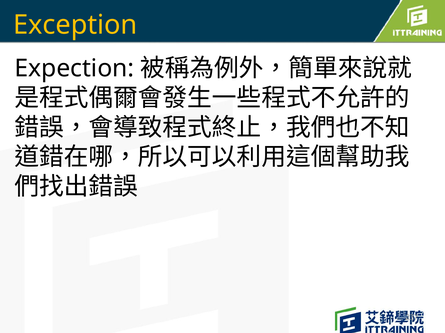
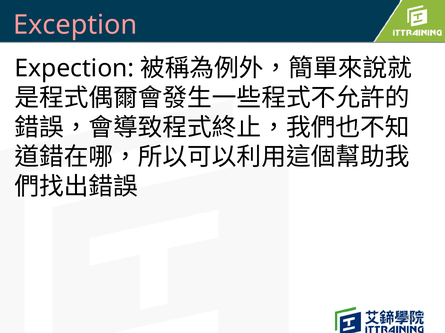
Exception colour: yellow -> pink
